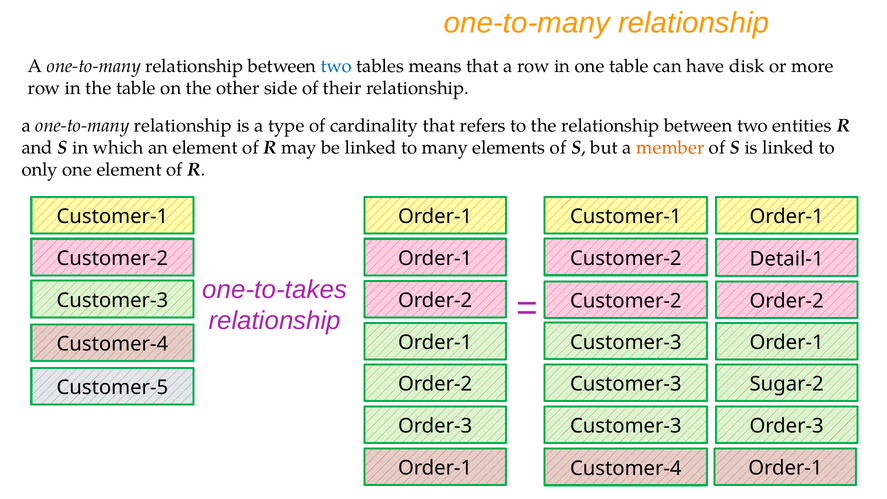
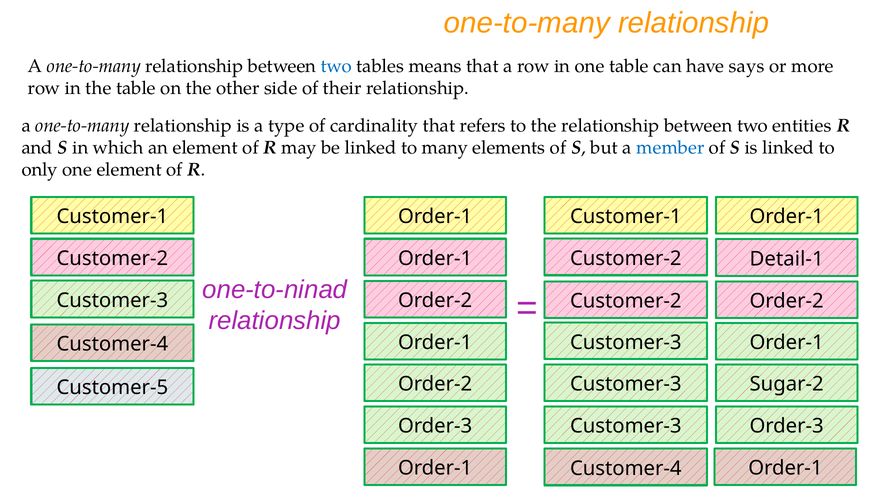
disk: disk -> says
member colour: orange -> blue
one-to-takes: one-to-takes -> one-to-ninad
